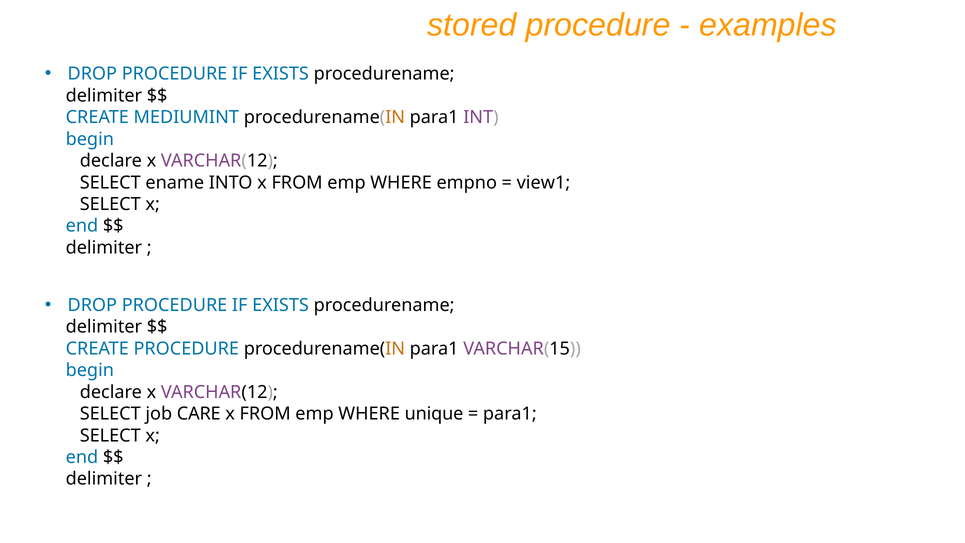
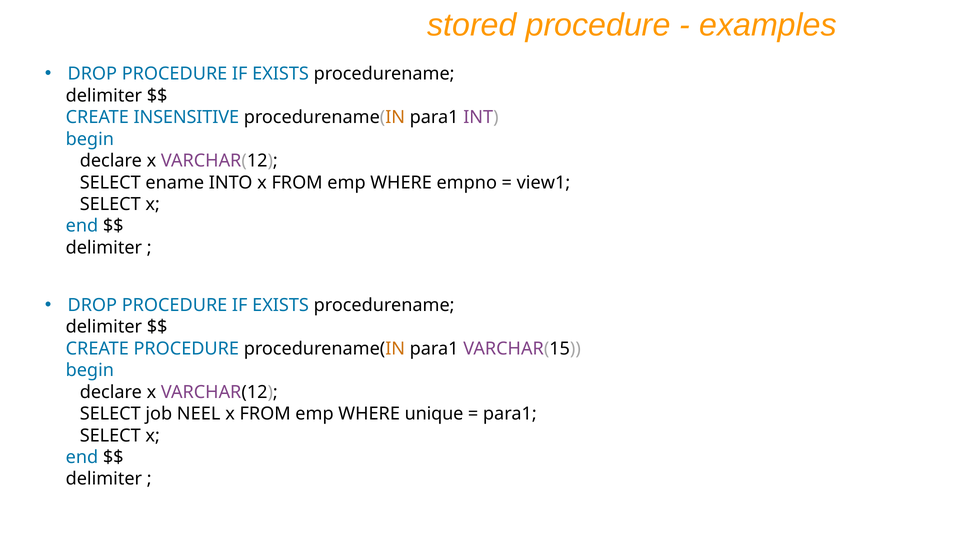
MEDIUMINT: MEDIUMINT -> INSENSITIVE
CARE: CARE -> NEEL
